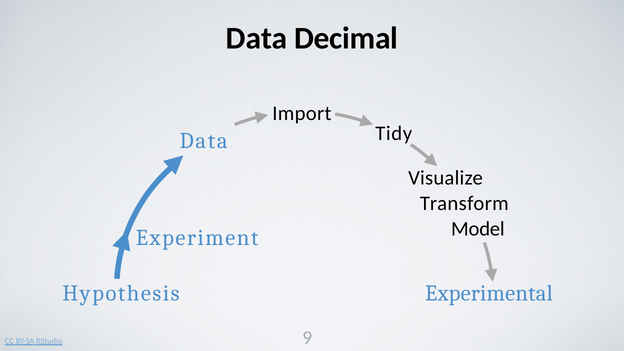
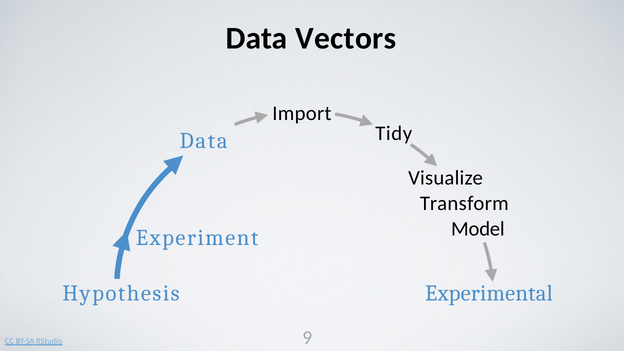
Decimal: Decimal -> Vectors
